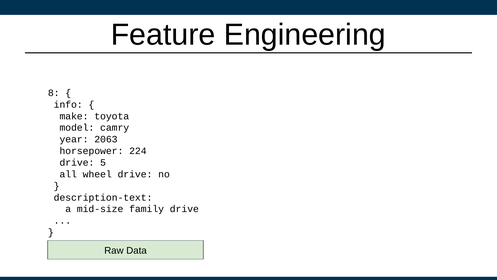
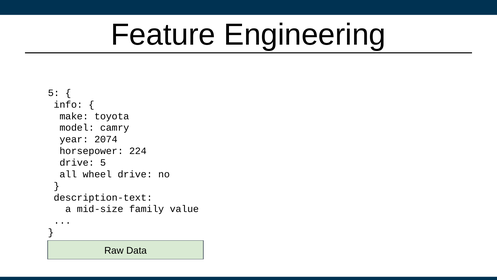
8 at (54, 93): 8 -> 5
2063: 2063 -> 2074
family drive: drive -> value
